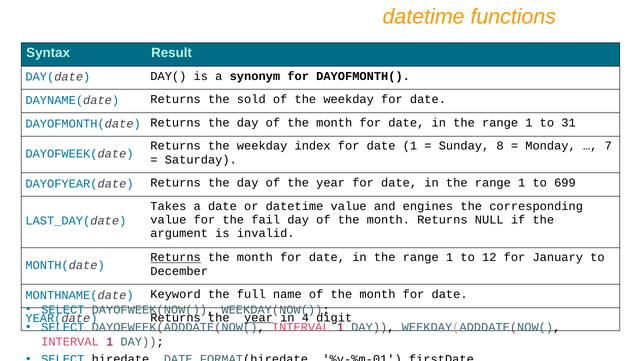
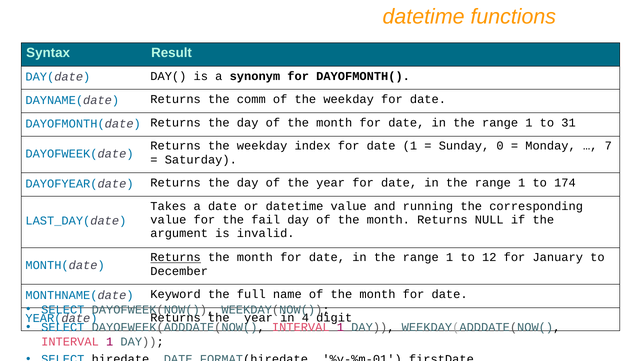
sold: sold -> comm
8: 8 -> 0
699: 699 -> 174
engines: engines -> running
year at (259, 317) underline: present -> none
